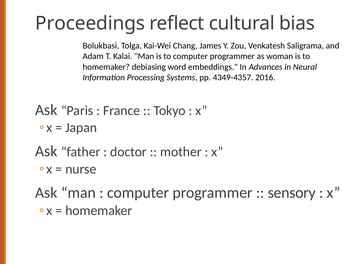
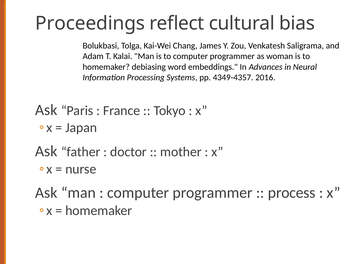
sensory: sensory -> process
